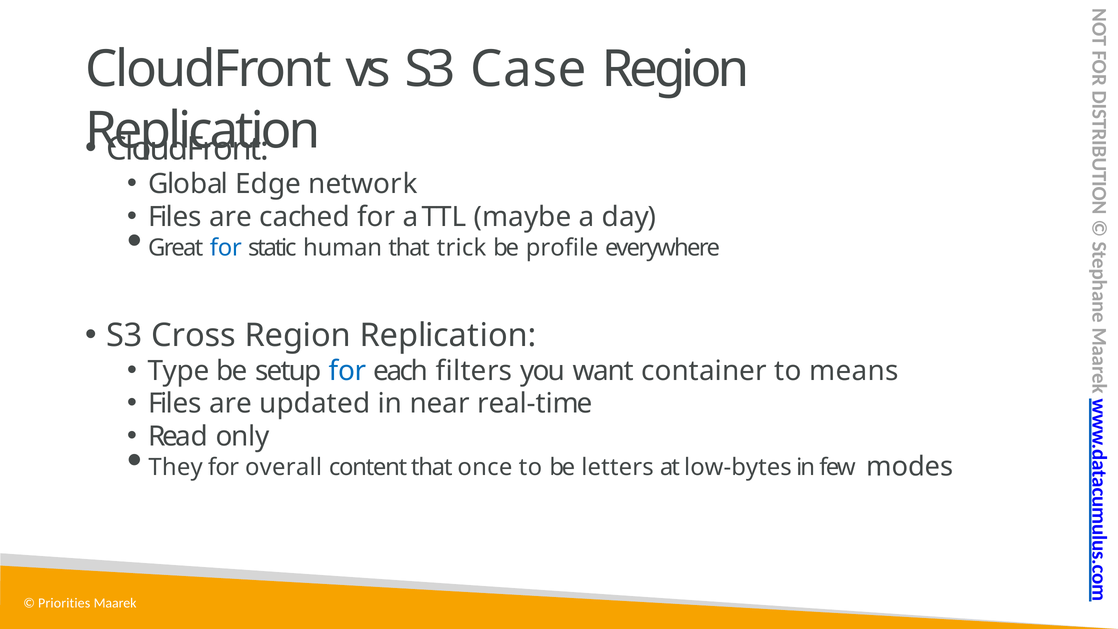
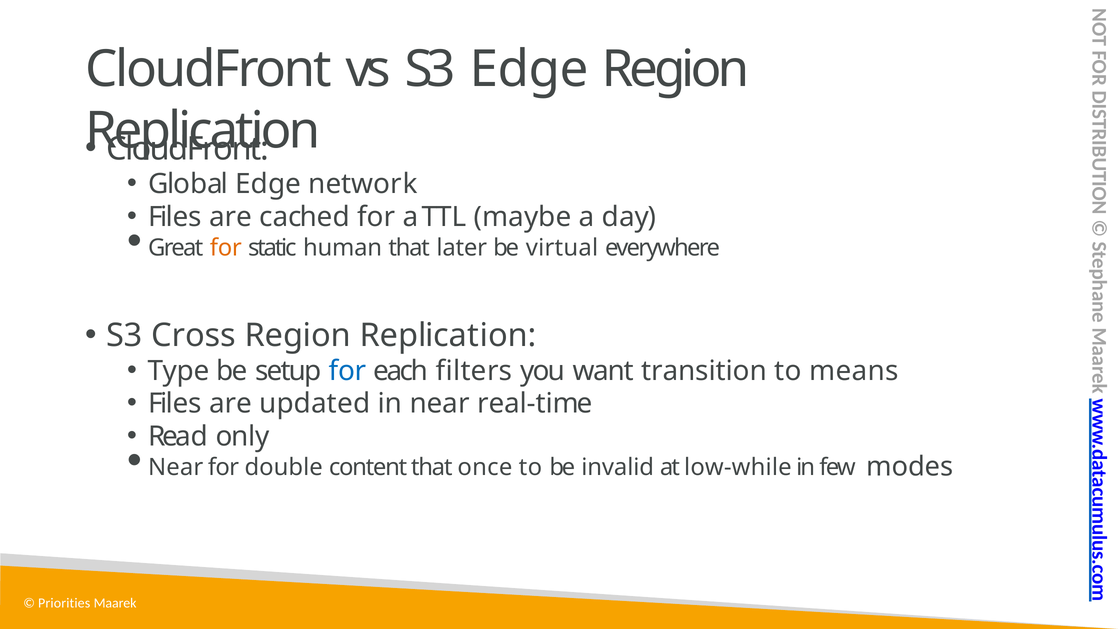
S3 Case: Case -> Edge
for at (226, 248) colour: blue -> orange
trick: trick -> later
profile: profile -> virtual
container: container -> transition
They at (176, 467): They -> Near
overall: overall -> double
letters: letters -> invalid
low-bytes: low-bytes -> low-while
